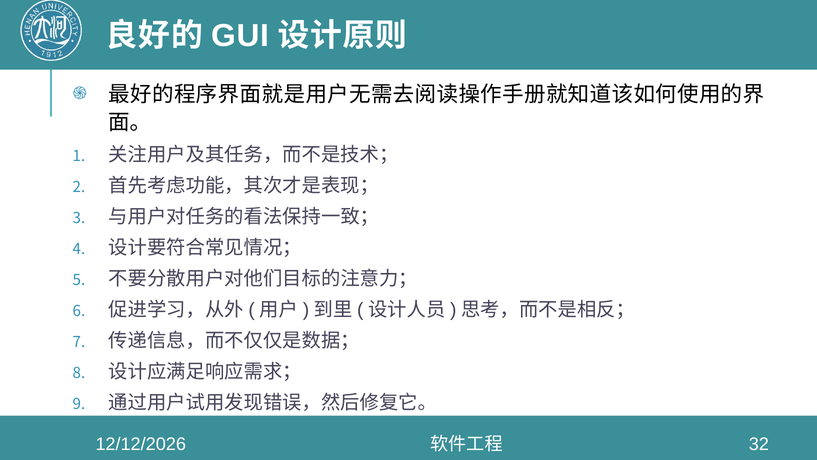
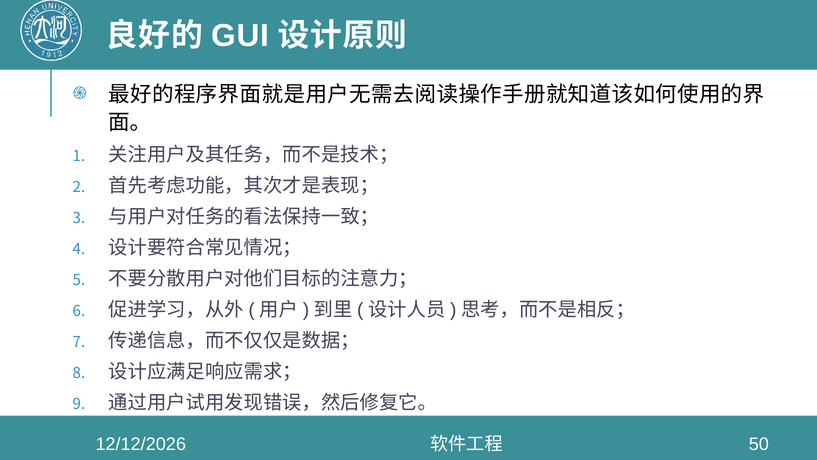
32: 32 -> 50
